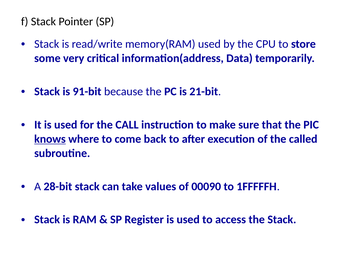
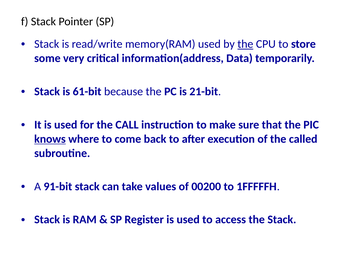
the at (245, 44) underline: none -> present
91-bit: 91-bit -> 61-bit
28-bit: 28-bit -> 91-bit
00090: 00090 -> 00200
